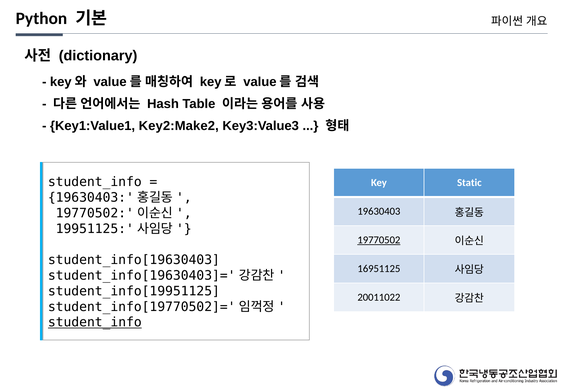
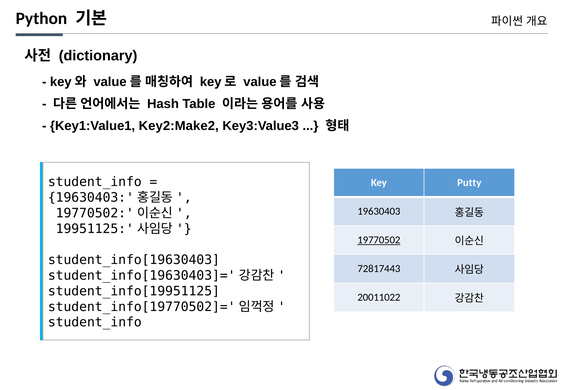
Static: Static -> Putty
16951125: 16951125 -> 72817443
student_info at (95, 322) underline: present -> none
